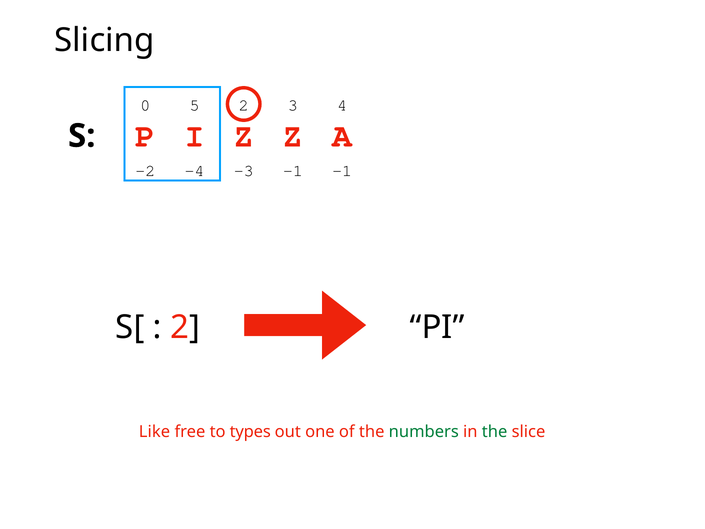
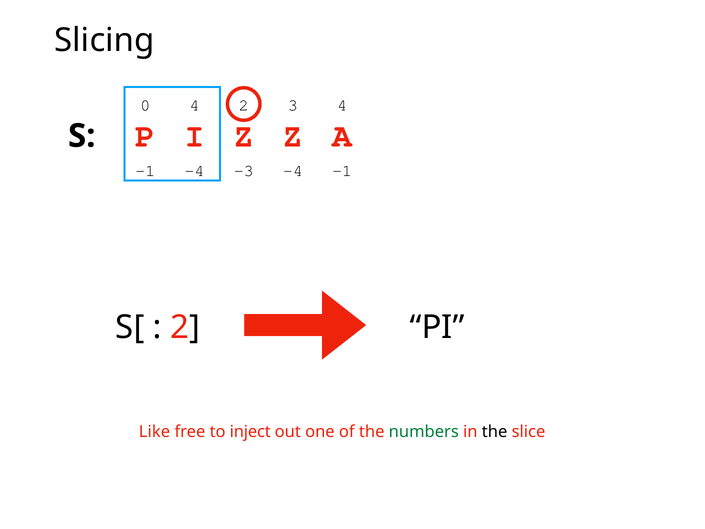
0 5: 5 -> 4
-2 at (145, 171): -2 -> -1
-3 -1: -1 -> -4
types: types -> inject
the at (495, 432) colour: green -> black
